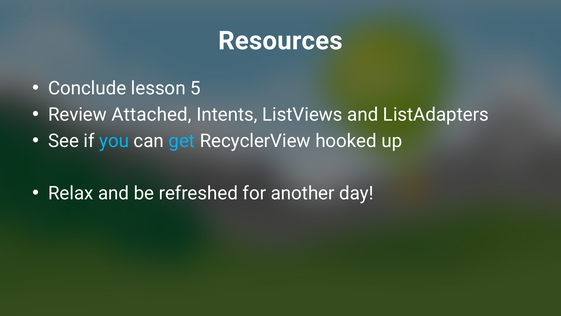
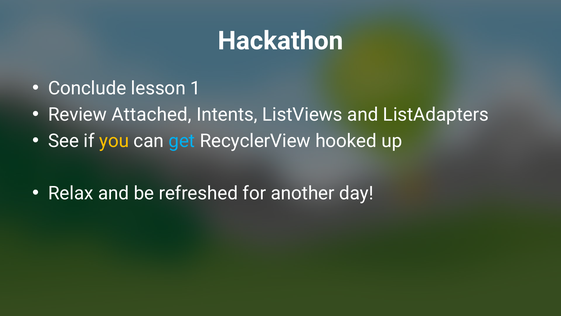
Resources: Resources -> Hackathon
5: 5 -> 1
you colour: light blue -> yellow
